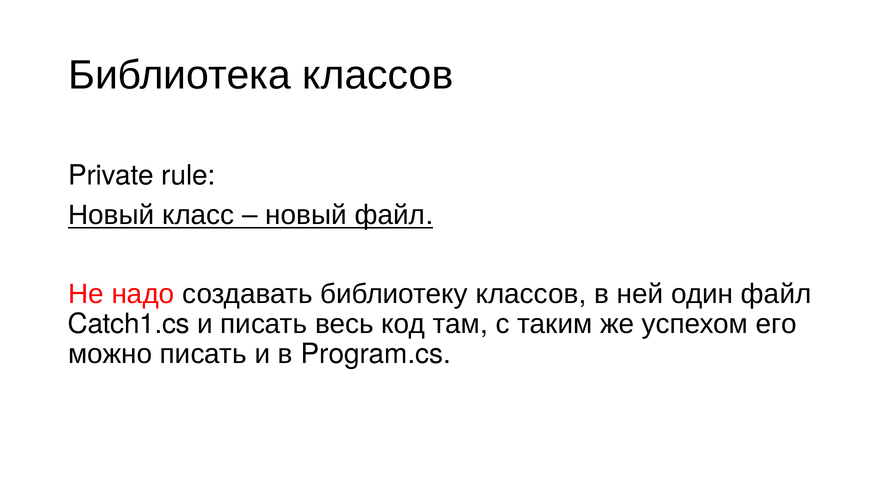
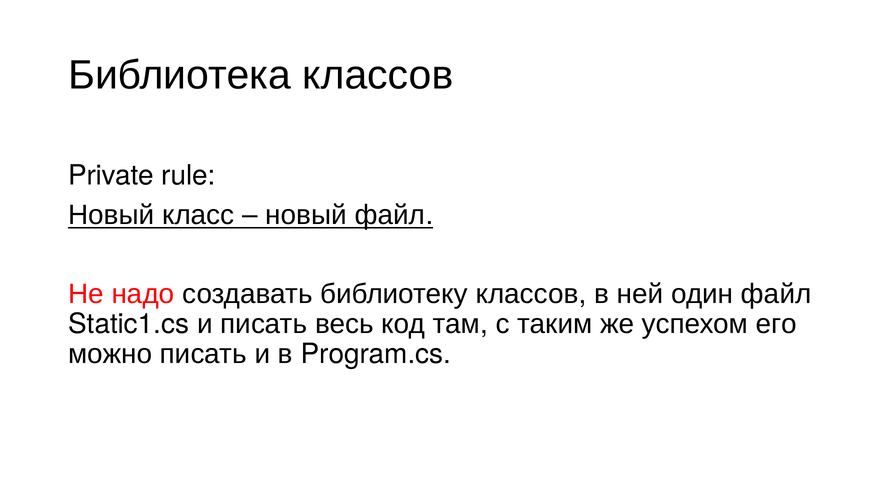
Catch1.cs: Catch1.cs -> Static1.cs
